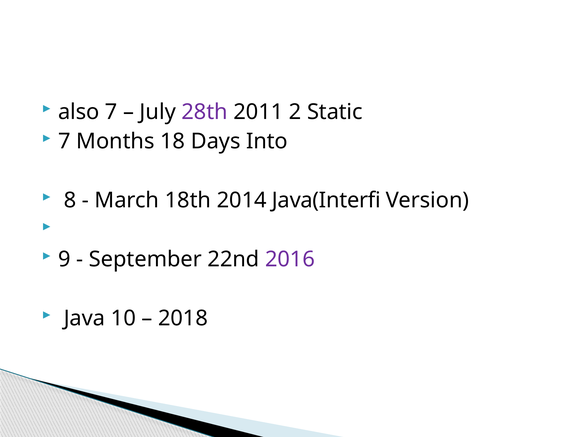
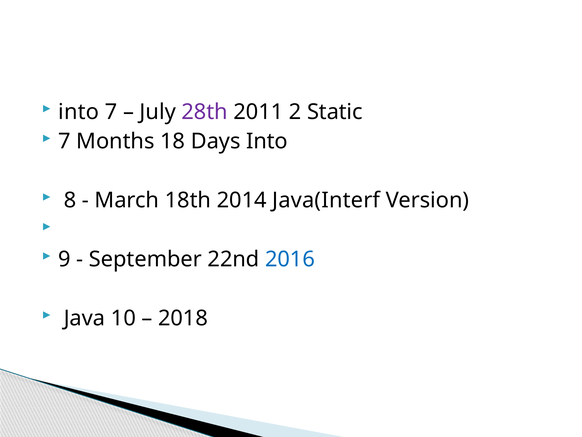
also at (79, 112): also -> into
Java(Interfi: Java(Interfi -> Java(Interf
2016 colour: purple -> blue
